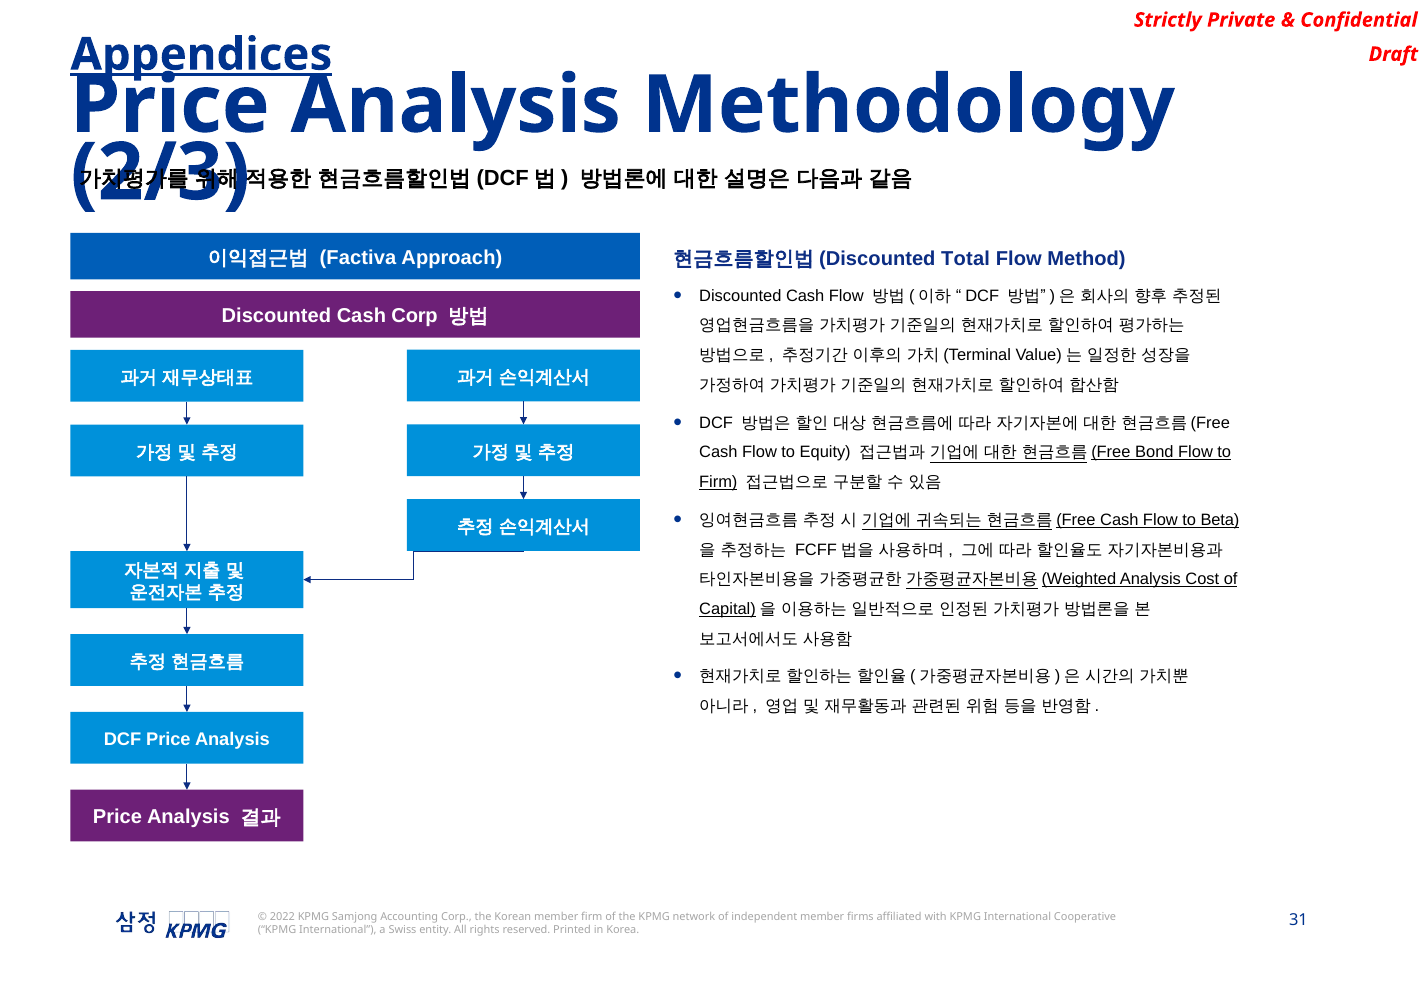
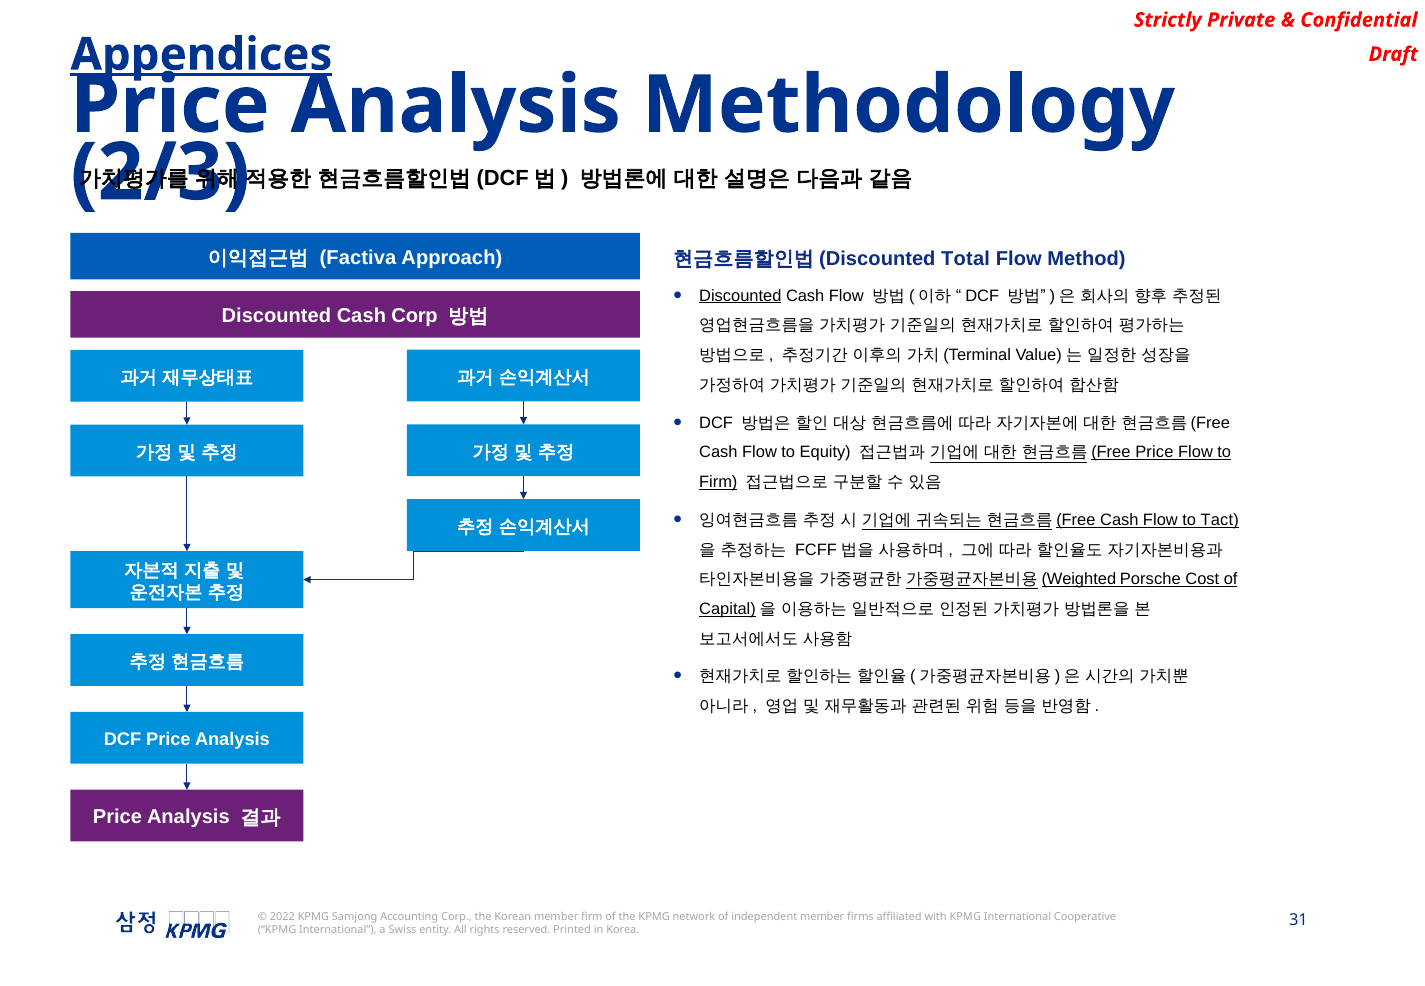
Discounted at (740, 296) underline: none -> present
Bond at (1154, 453): Bond -> Price
Beta: Beta -> Tact
Analysis at (1150, 580): Analysis -> Porsche
